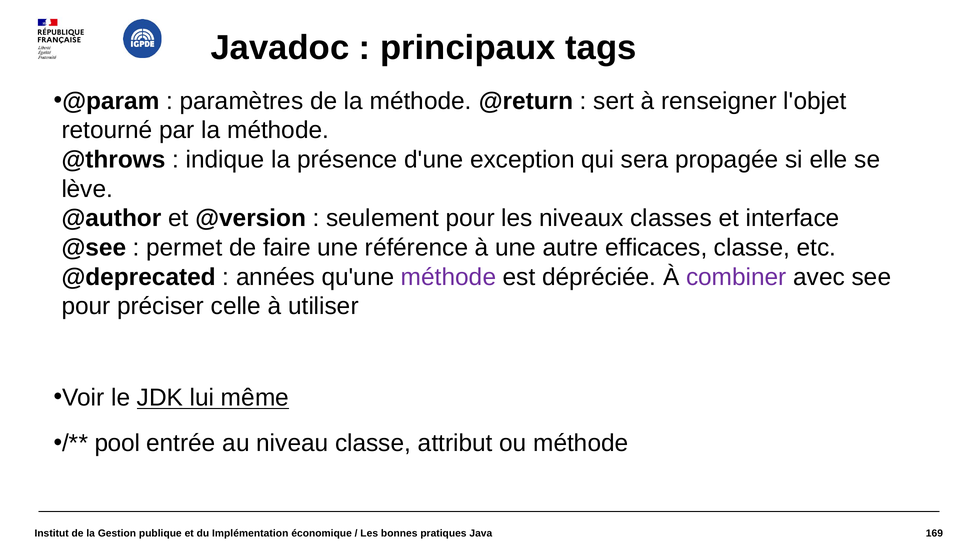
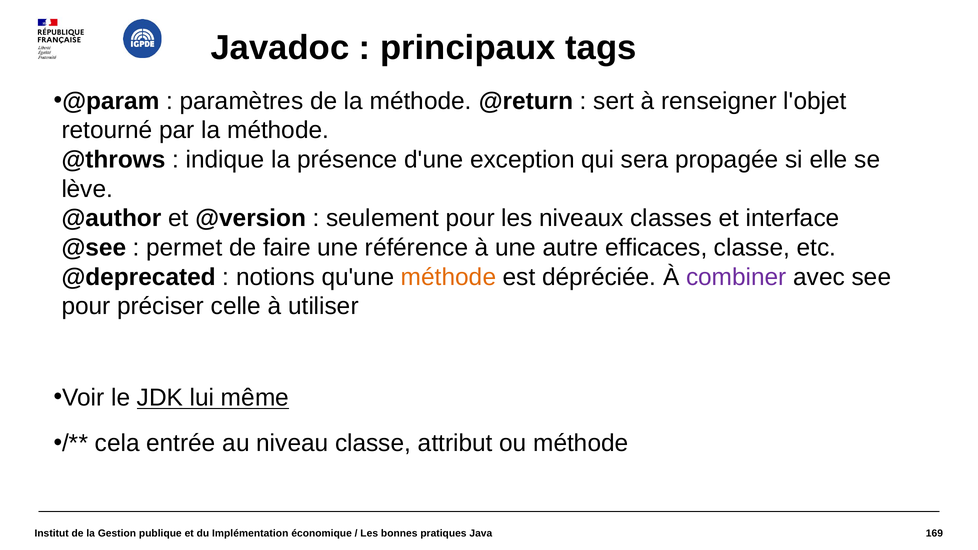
années: années -> notions
méthode at (449, 277) colour: purple -> orange
pool: pool -> cela
